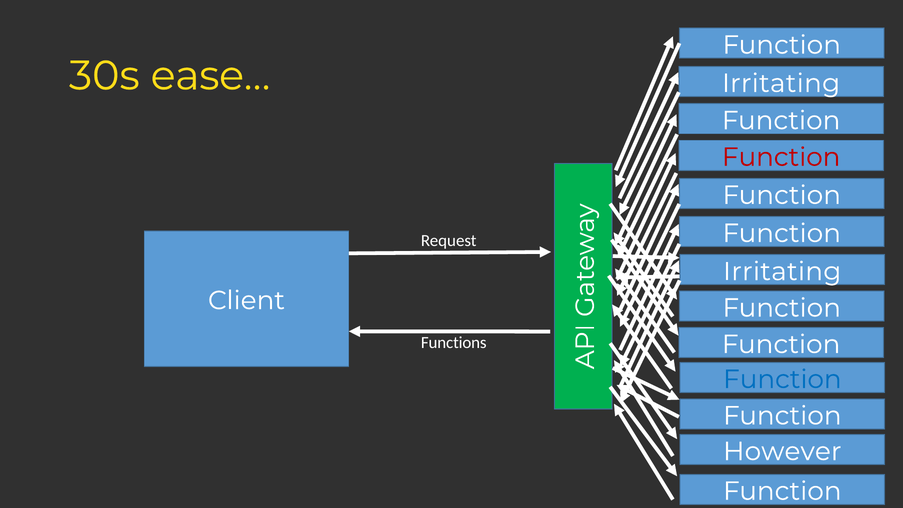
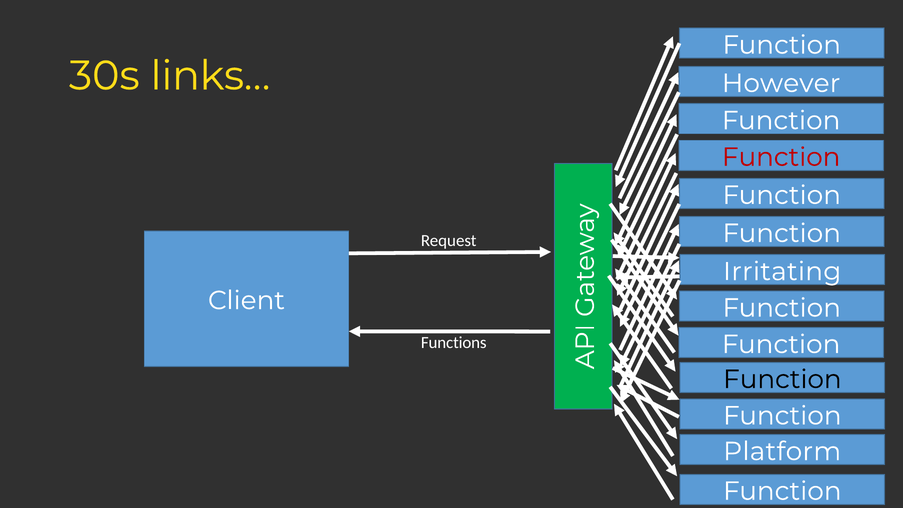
ease…: ease… -> links…
Irritating at (781, 83): Irritating -> However
Function at (782, 379) colour: blue -> black
However: However -> Platform
